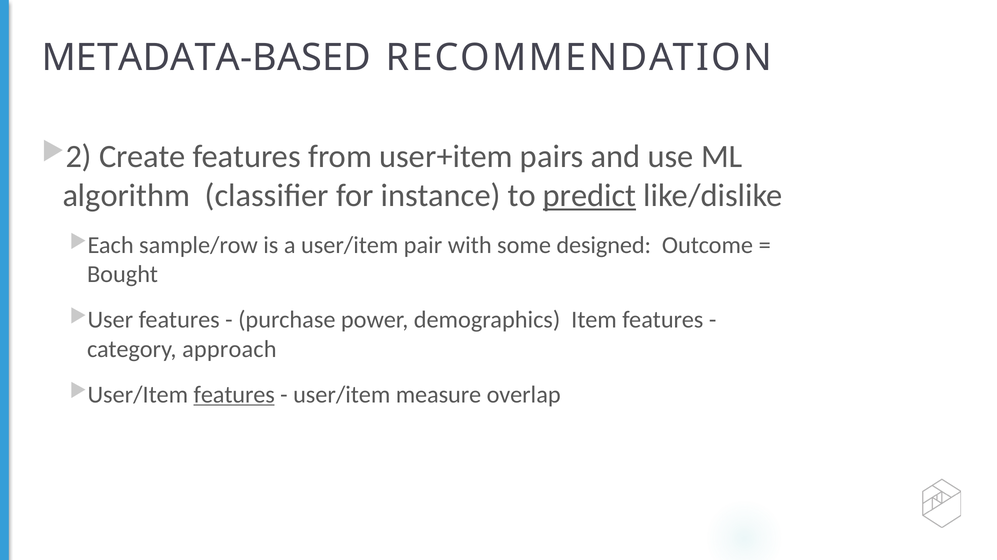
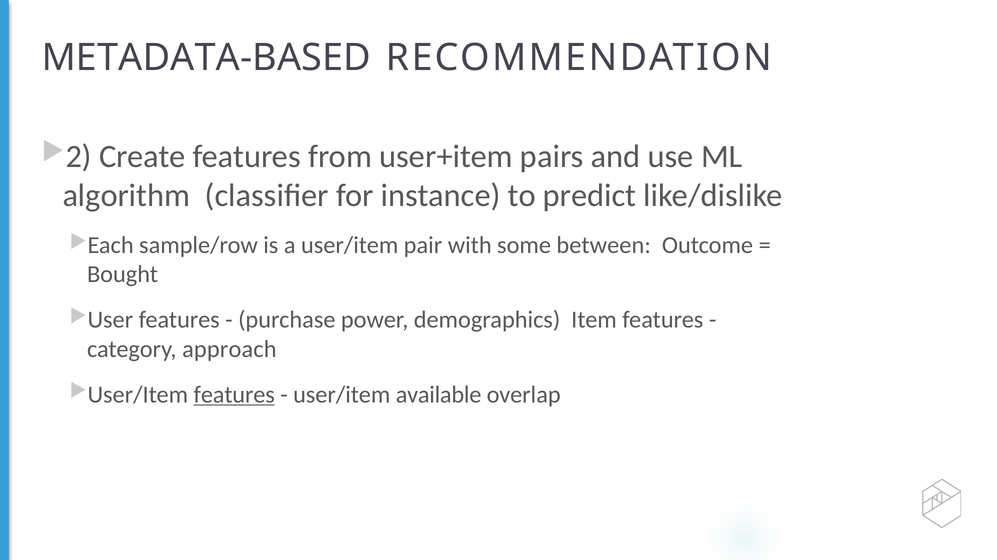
predict underline: present -> none
designed: designed -> between
measure: measure -> available
